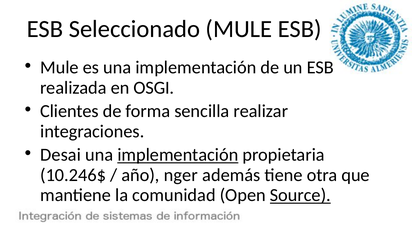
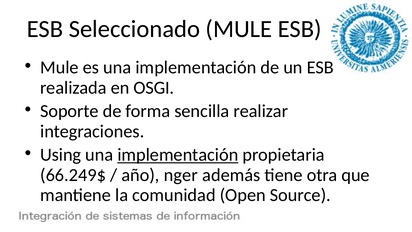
Clientes: Clientes -> Soporte
Desai: Desai -> Using
10.246$: 10.246$ -> 66.249$
Source underline: present -> none
